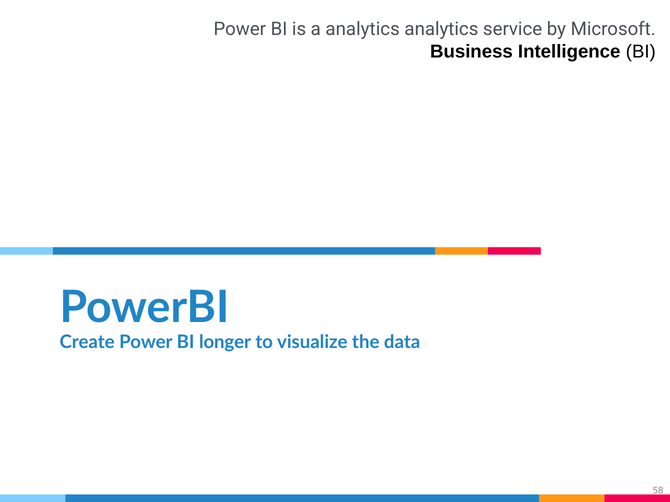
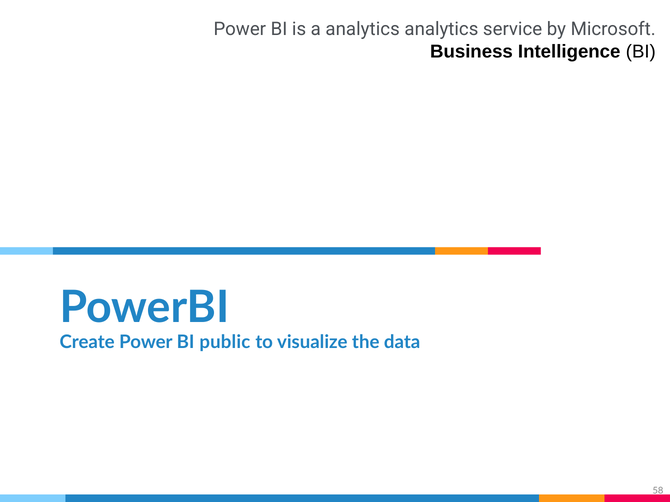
longer: longer -> public
